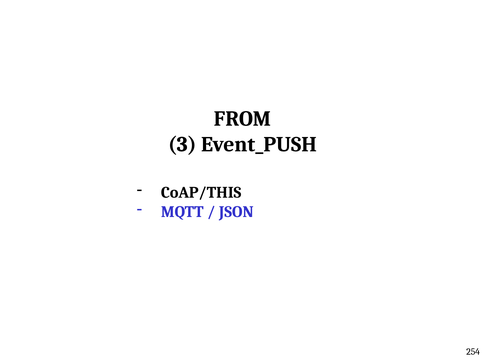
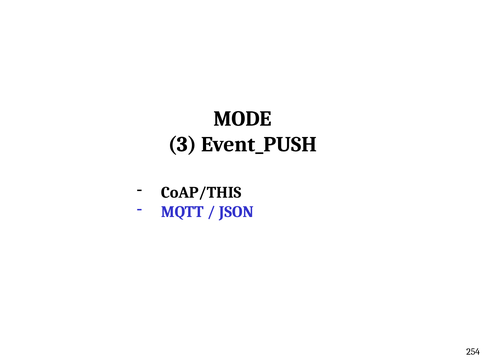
FROM: FROM -> MODE
